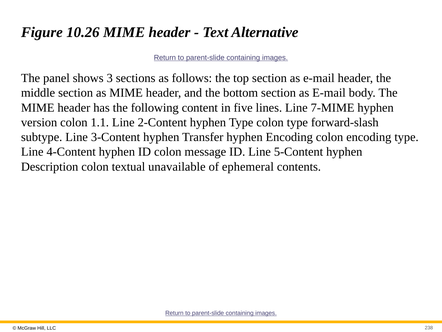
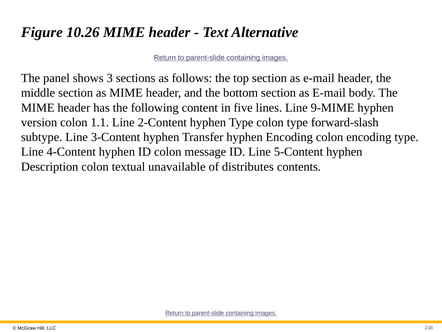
7-MIME: 7-MIME -> 9-MIME
ephemeral: ephemeral -> distributes
